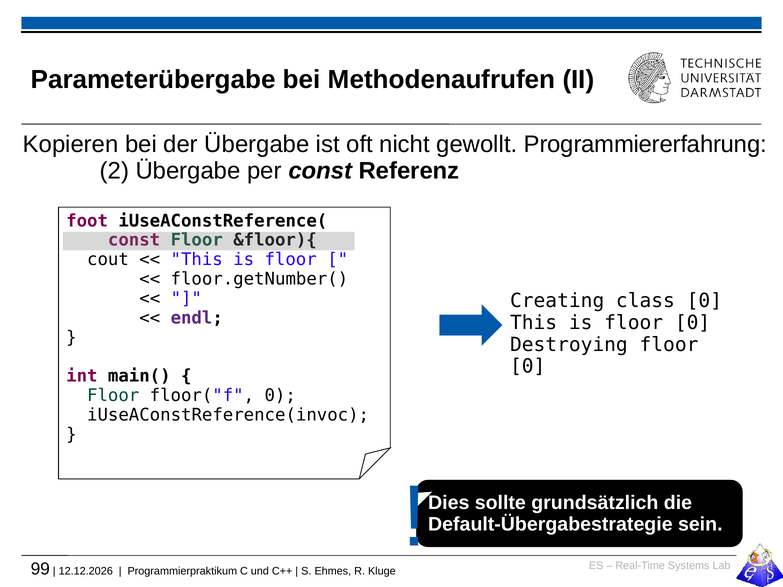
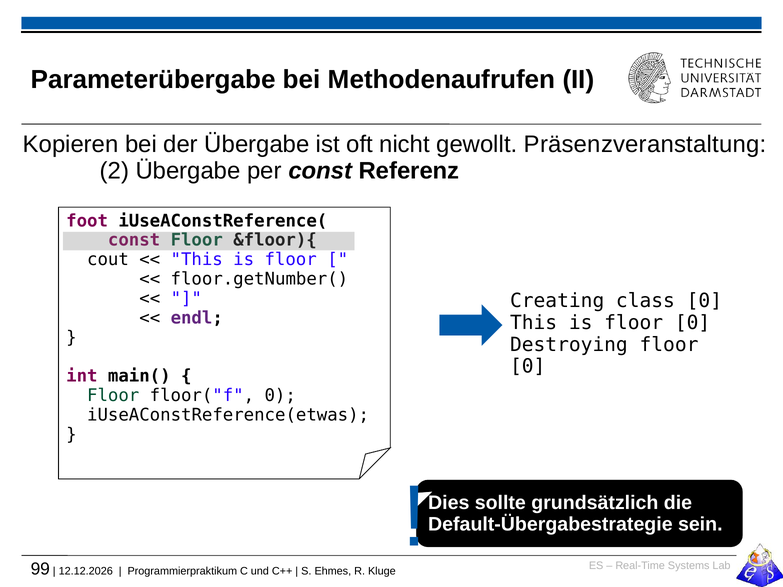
Programmiererfahrung: Programmiererfahrung -> Präsenzveranstaltung
iUseAConstReference(invoc: iUseAConstReference(invoc -> iUseAConstReference(etwas
